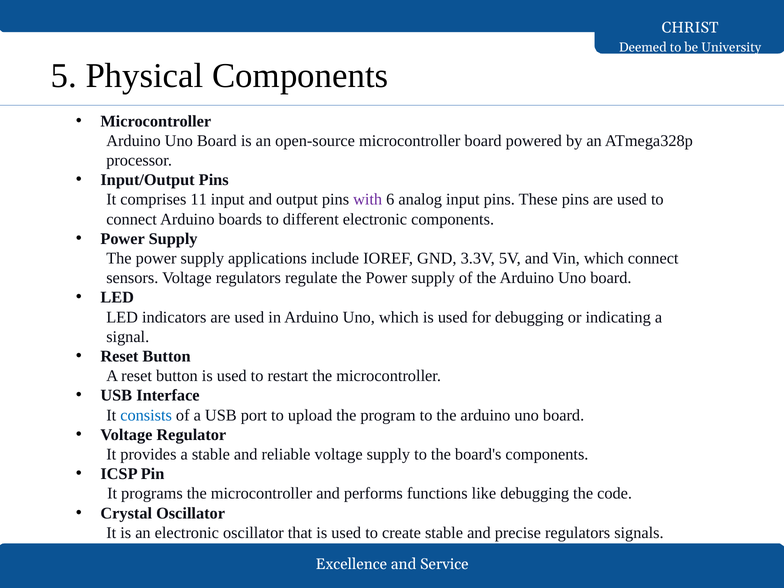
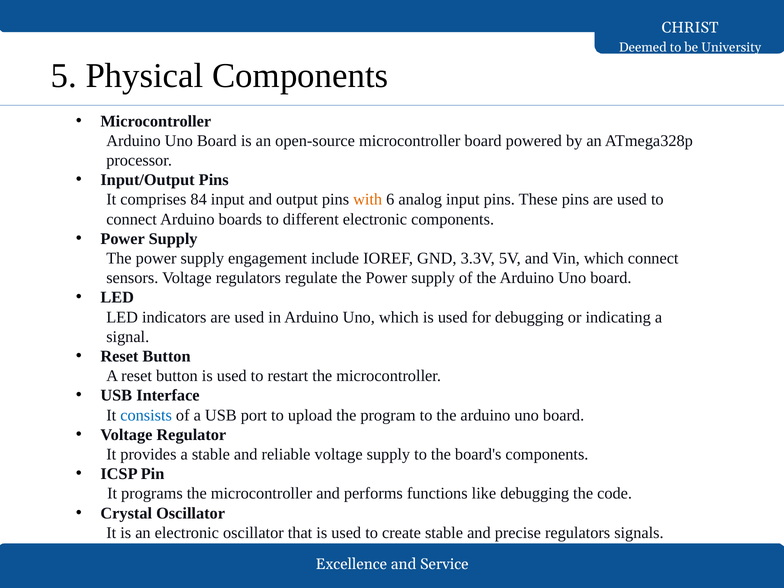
11: 11 -> 84
with colour: purple -> orange
applications: applications -> engagement
